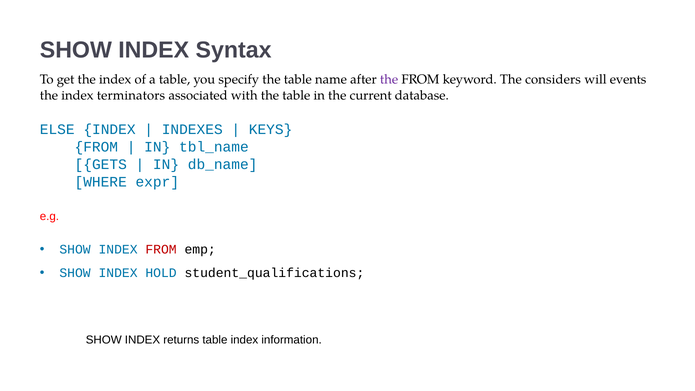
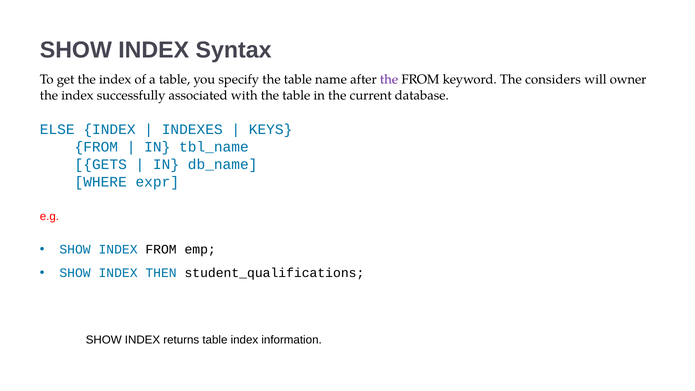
events: events -> owner
terminators: terminators -> successfully
FROM at (161, 249) colour: red -> black
HOLD: HOLD -> THEN
